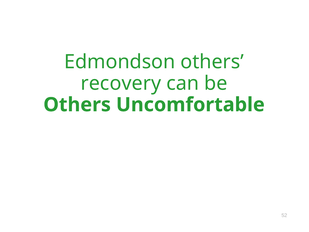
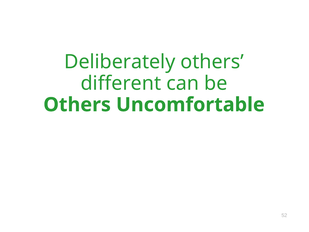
Edmondson: Edmondson -> Deliberately
recovery: recovery -> different
